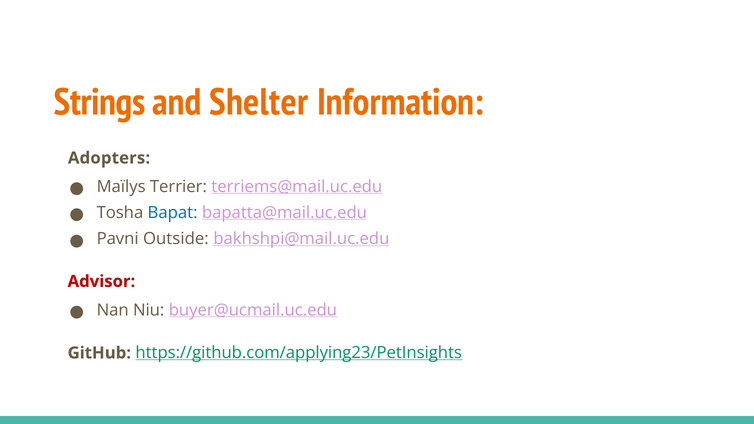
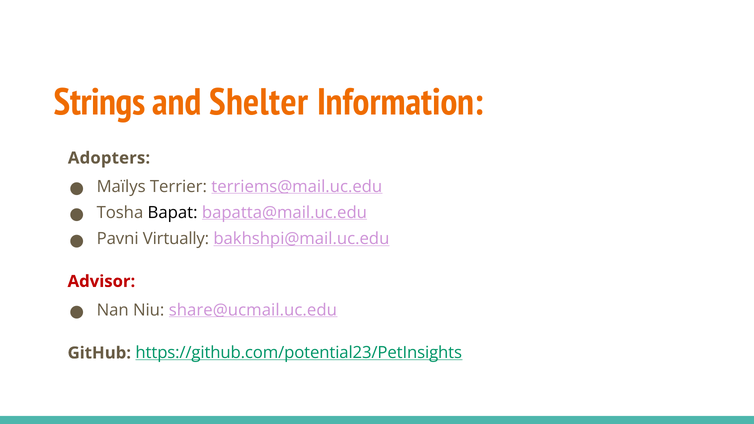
Bapat colour: blue -> black
Outside: Outside -> Virtually
buyer@ucmail.uc.edu: buyer@ucmail.uc.edu -> share@ucmail.uc.edu
https://github.com/applying23/PetInsights: https://github.com/applying23/PetInsights -> https://github.com/potential23/PetInsights
